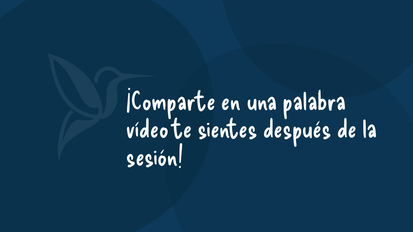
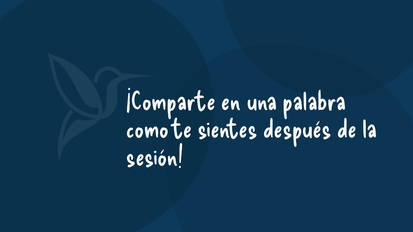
vídeo: vídeo -> como
